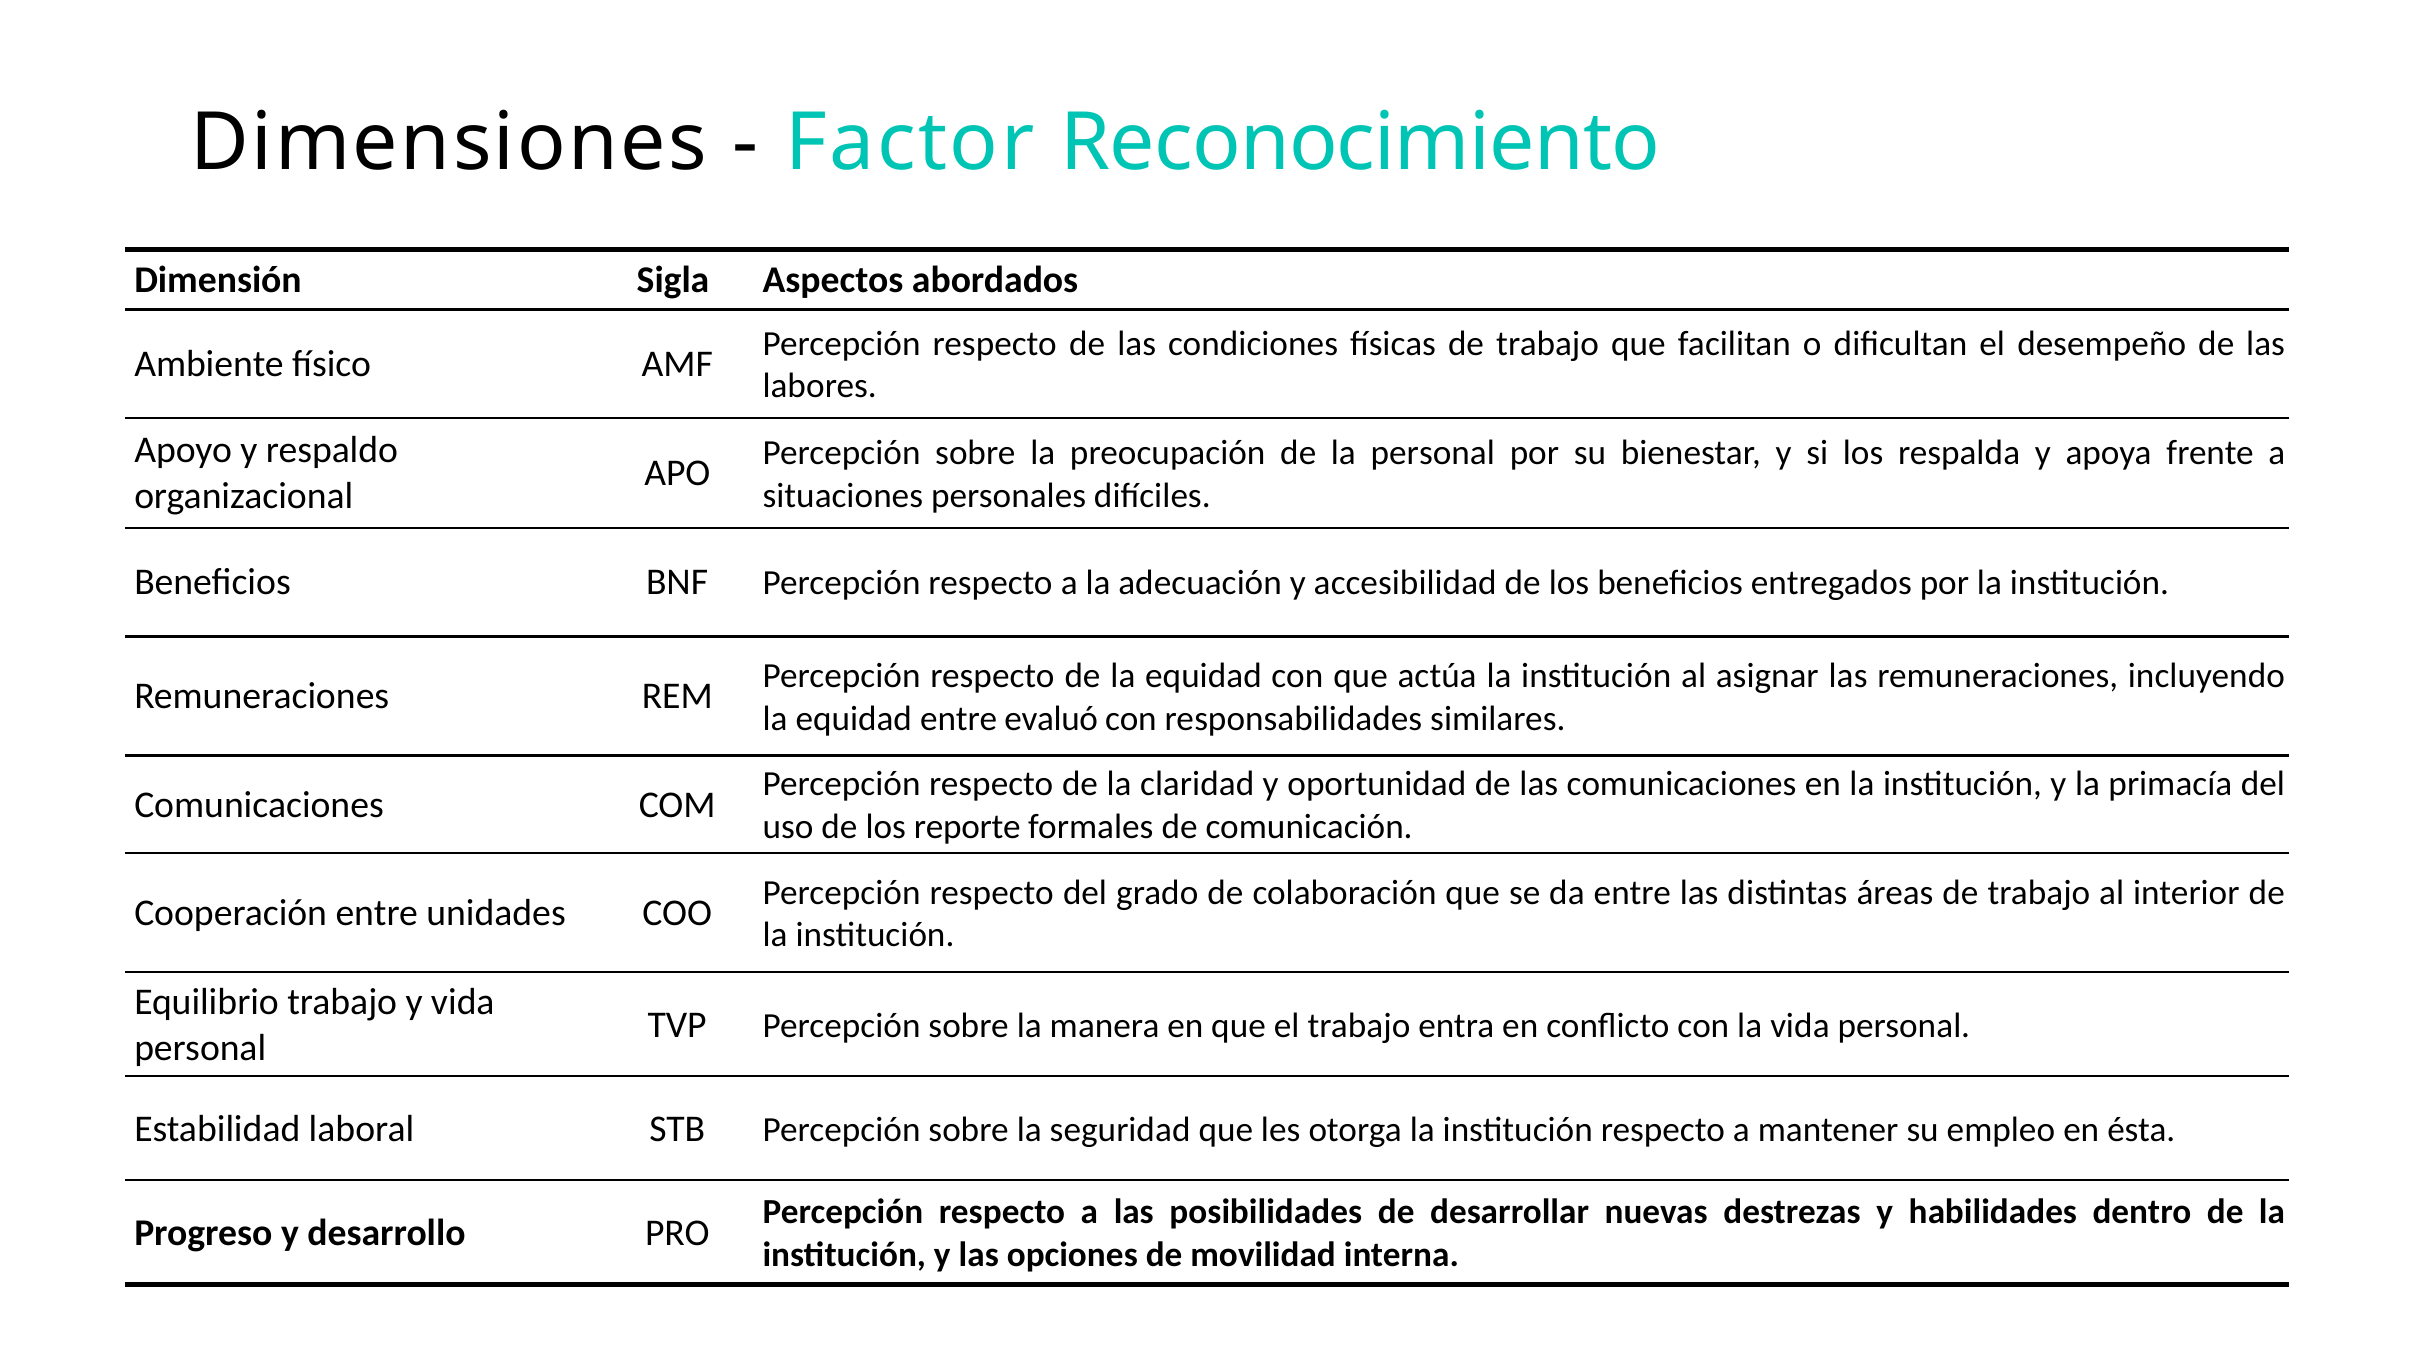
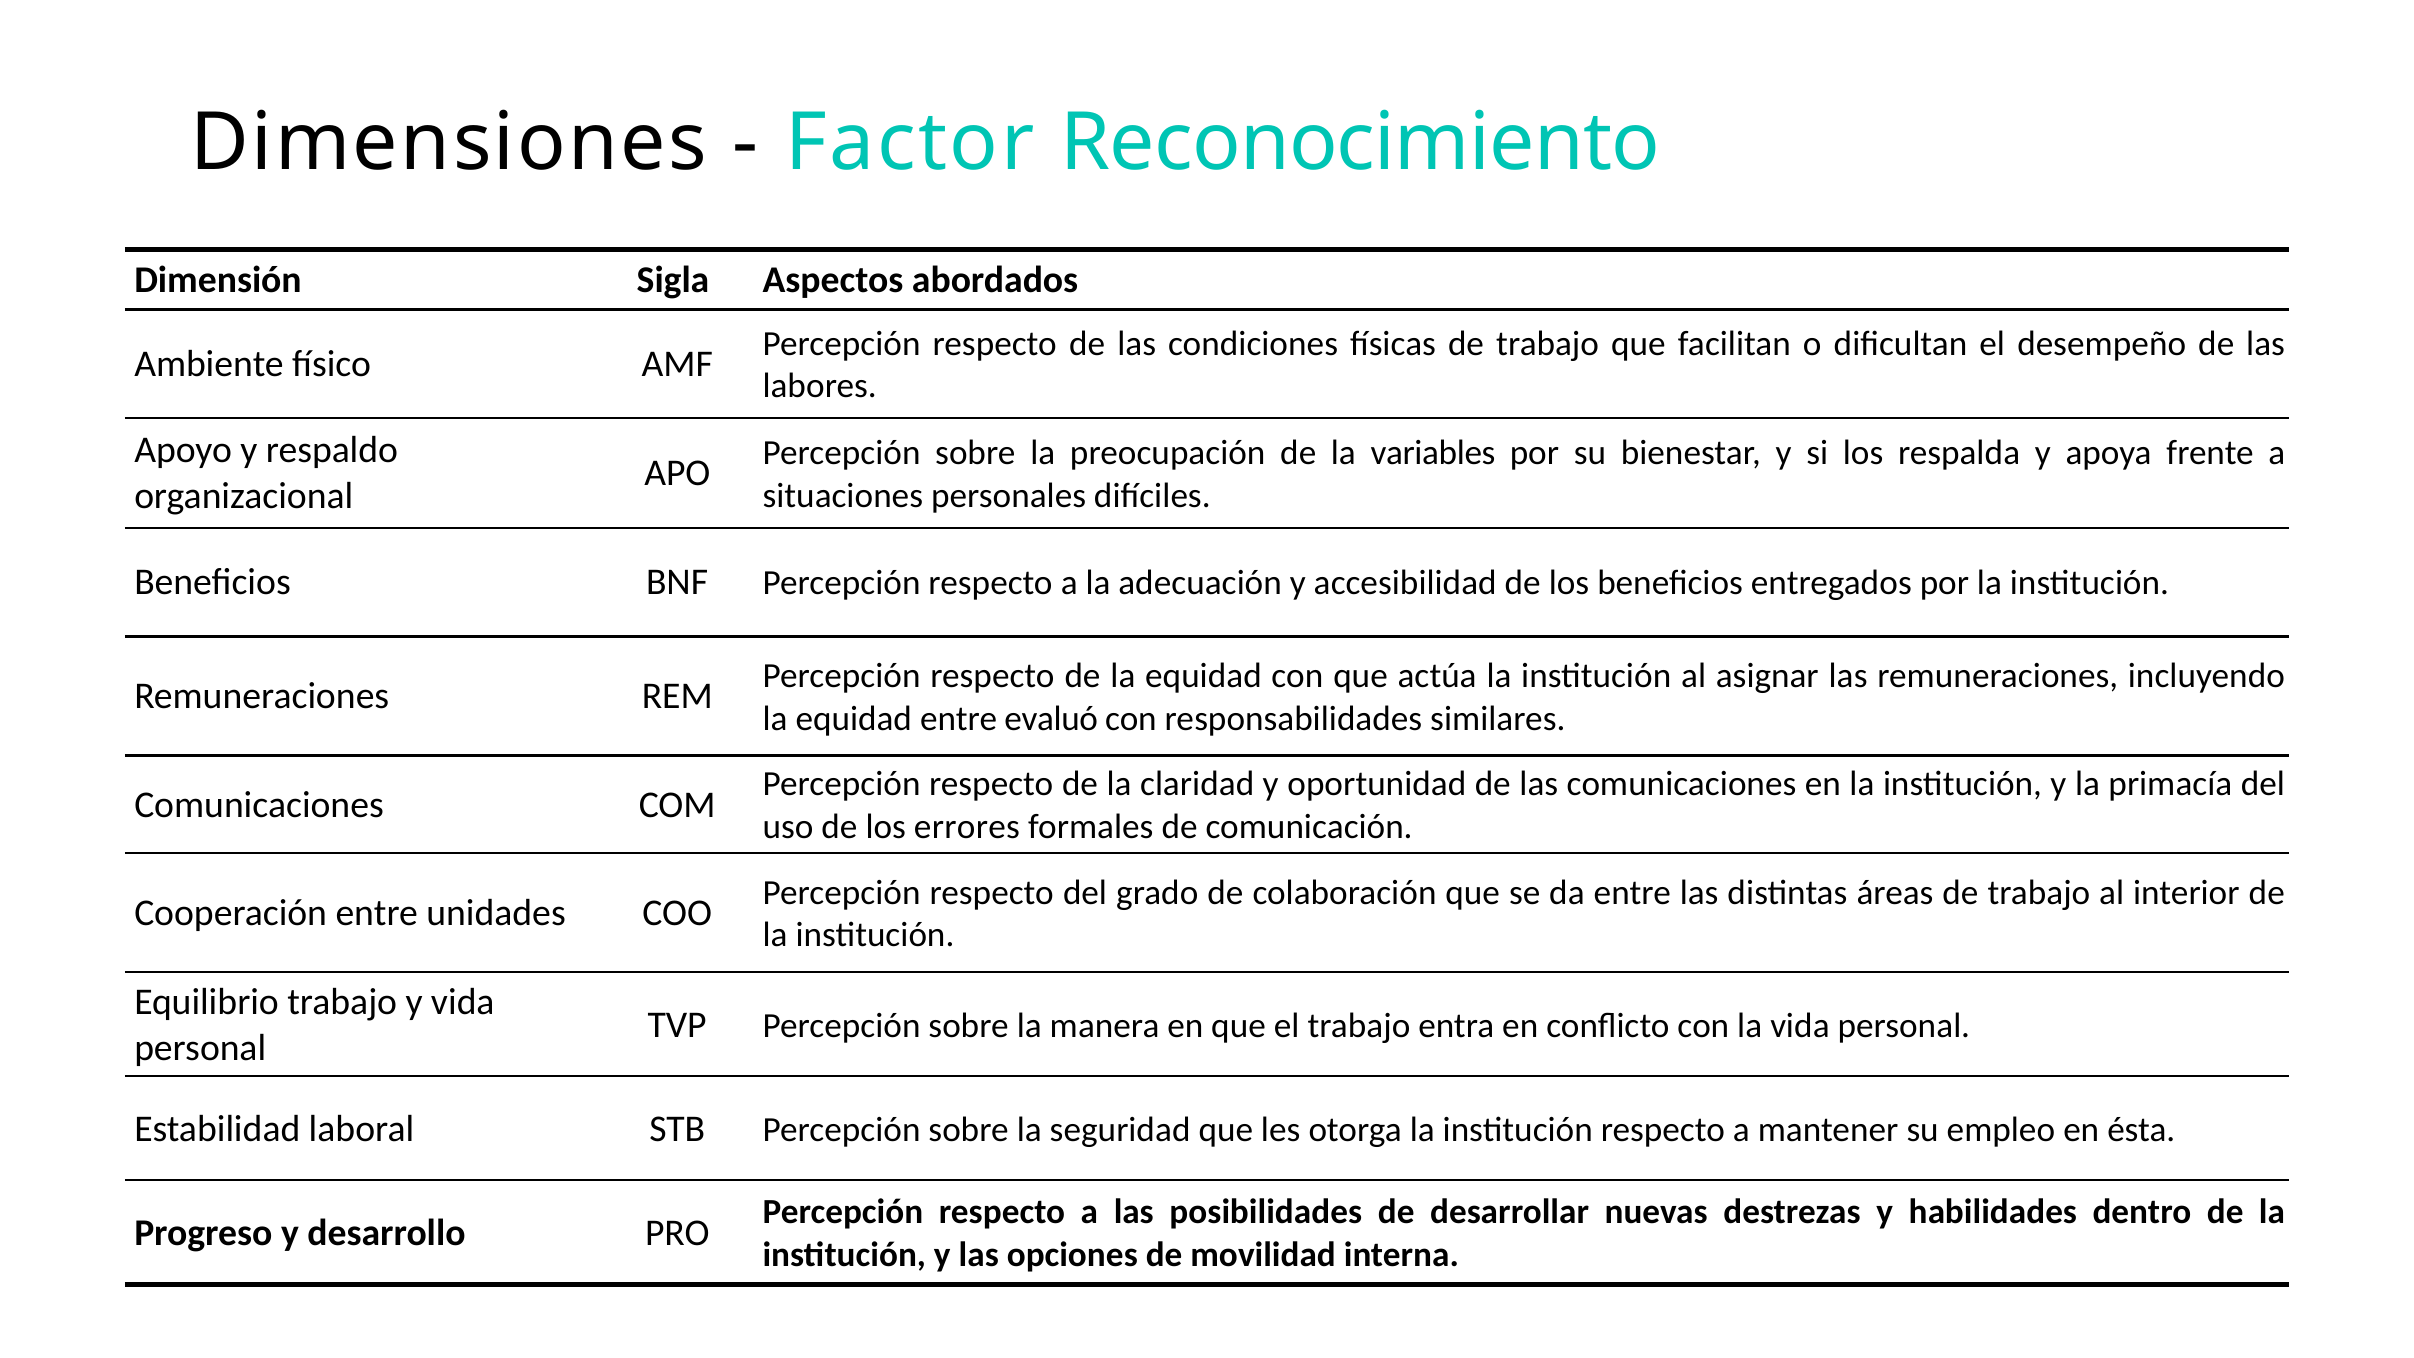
la personal: personal -> variables
reporte: reporte -> errores
